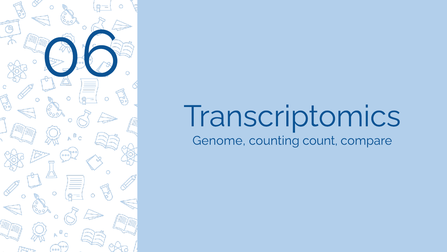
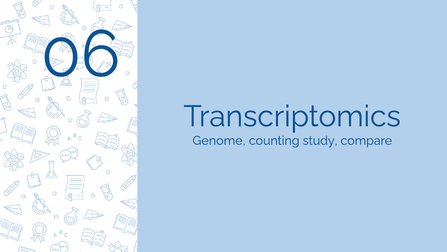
count: count -> study
